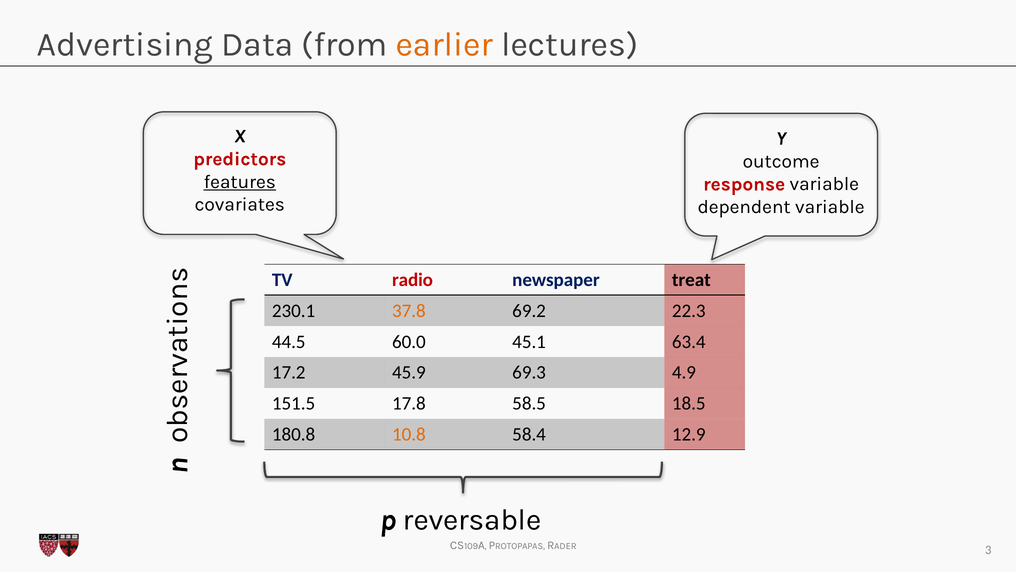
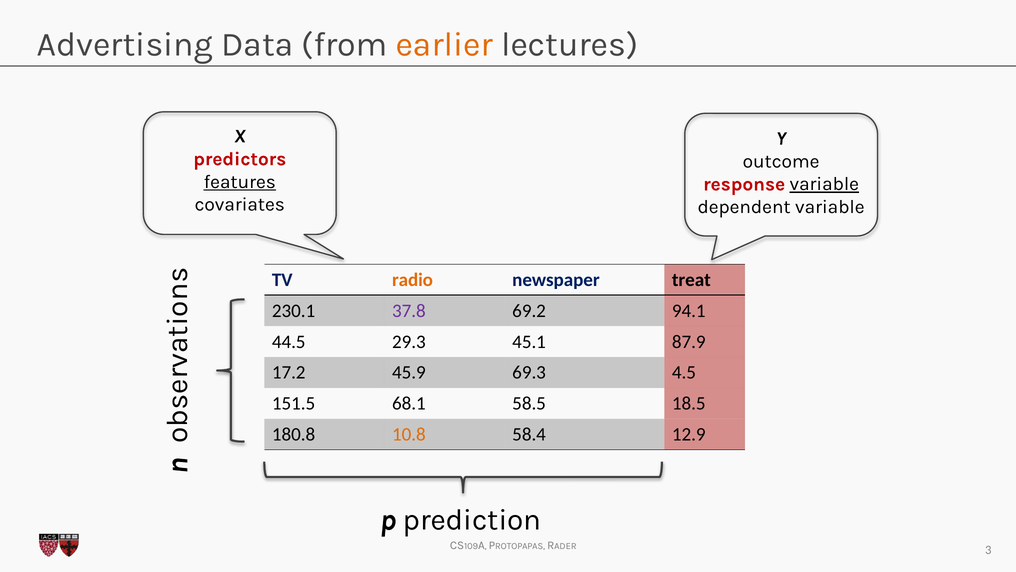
variable at (824, 184) underline: none -> present
radio colour: red -> orange
37.8 colour: orange -> purple
22.3: 22.3 -> 94.1
60.0: 60.0 -> 29.3
63.4: 63.4 -> 87.9
4.9: 4.9 -> 4.5
17.8: 17.8 -> 68.1
reversable: reversable -> prediction
